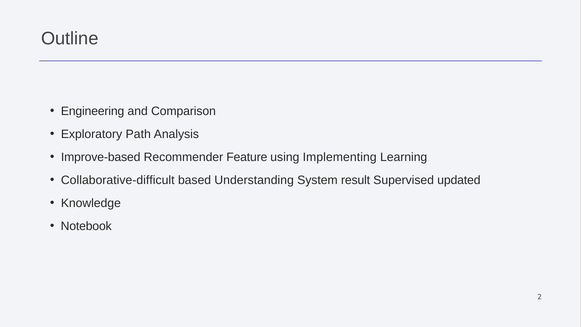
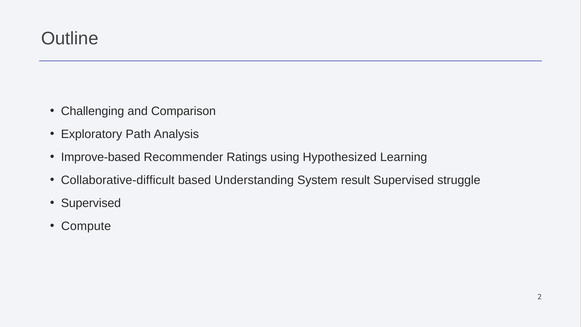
Engineering: Engineering -> Challenging
Feature: Feature -> Ratings
Implementing: Implementing -> Hypothesized
updated: updated -> struggle
Knowledge at (91, 203): Knowledge -> Supervised
Notebook: Notebook -> Compute
